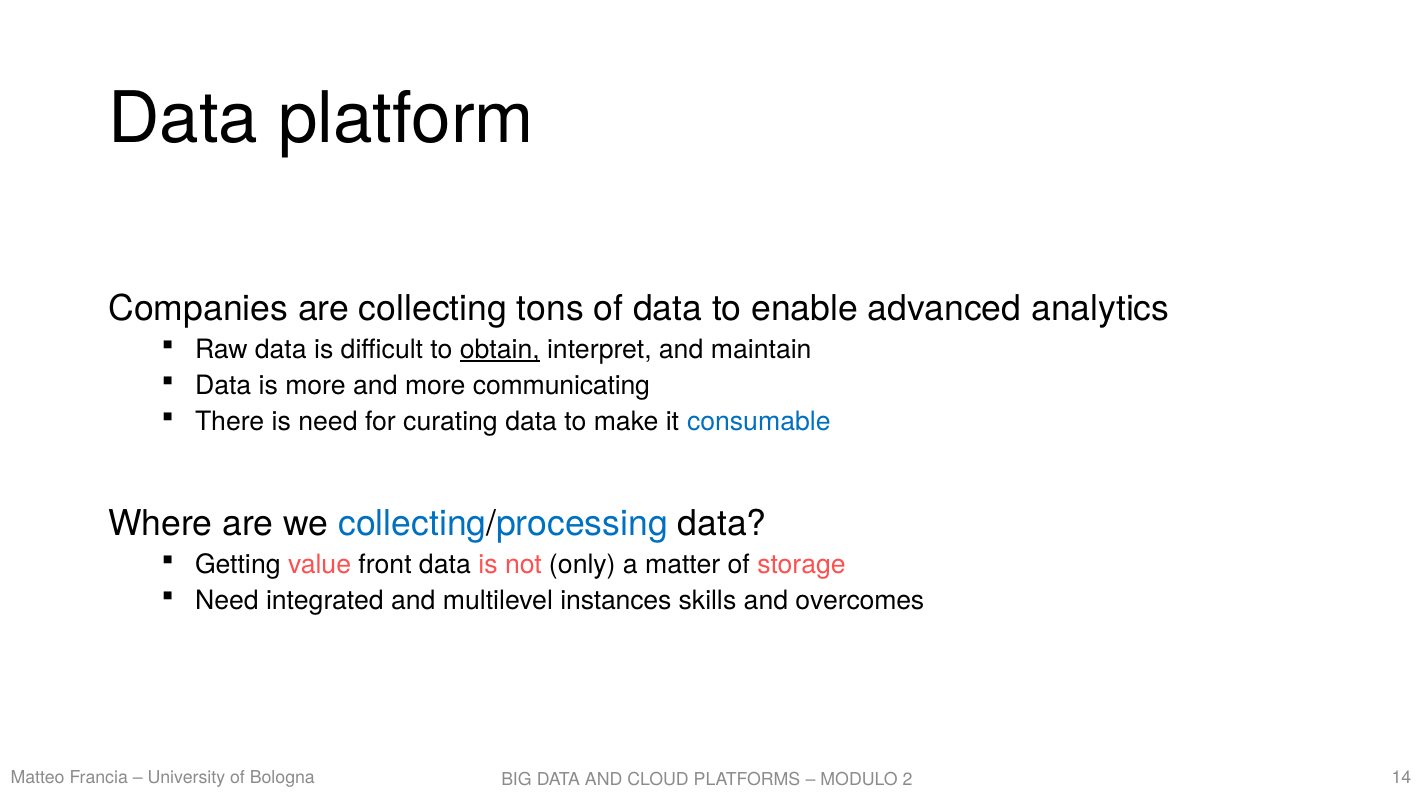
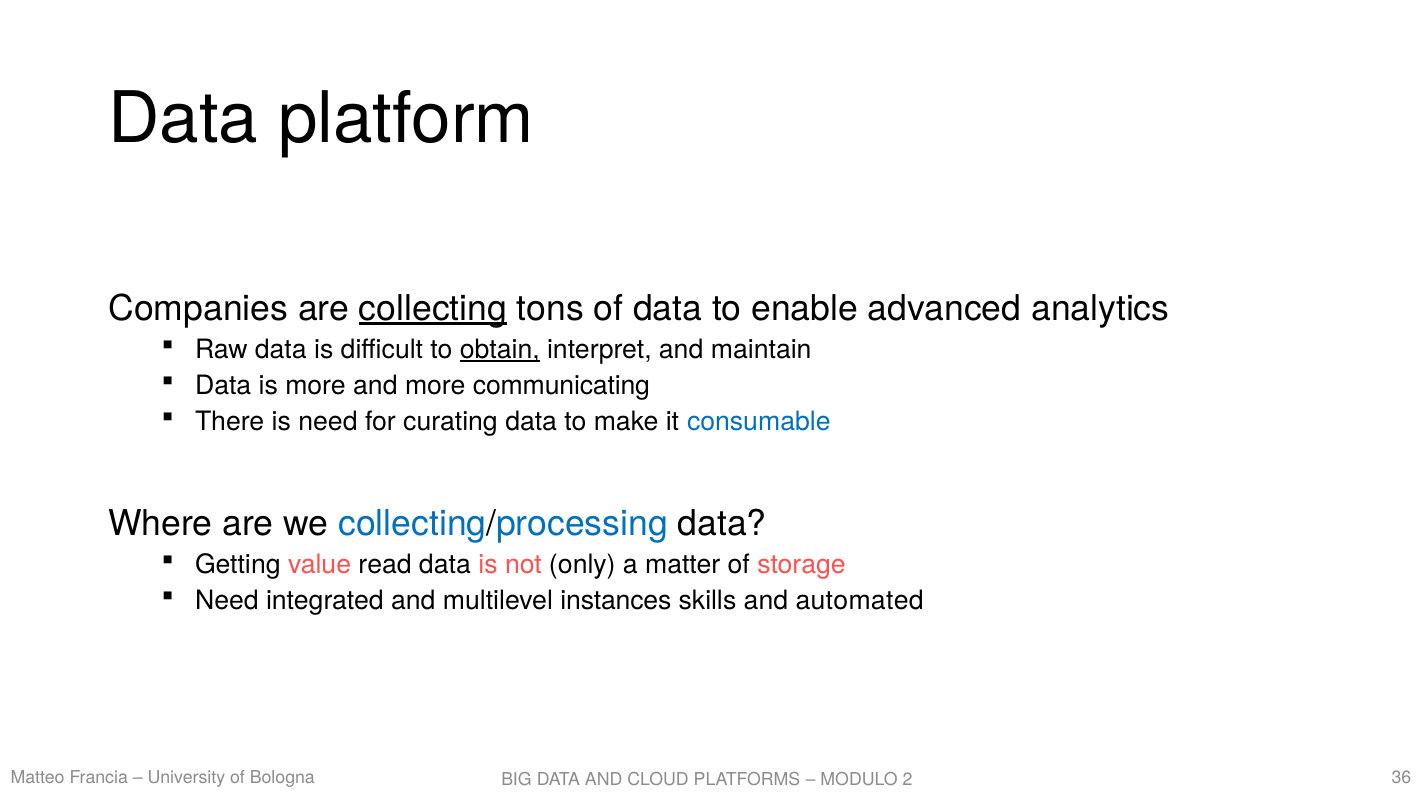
collecting underline: none -> present
front: front -> read
overcomes: overcomes -> automated
14: 14 -> 36
